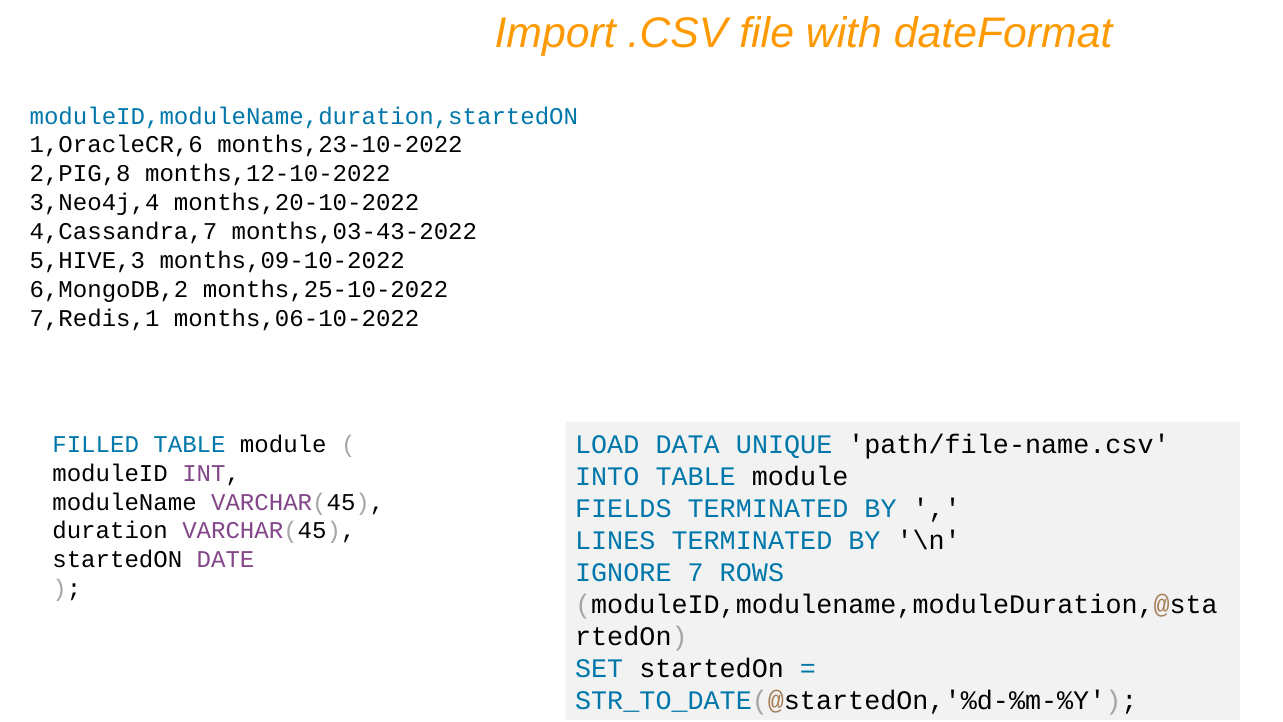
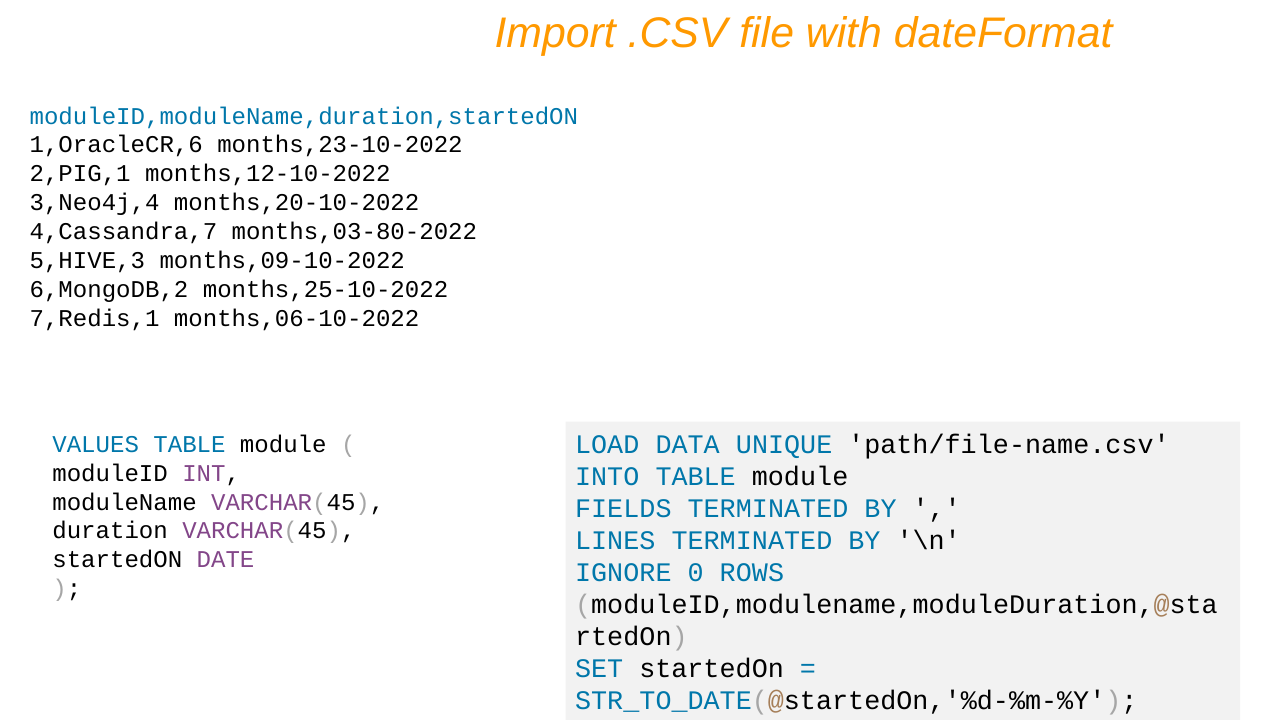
2,PIG,8: 2,PIG,8 -> 2,PIG,1
months,03-43-2022: months,03-43-2022 -> months,03-80-2022
FILLED: FILLED -> VALUES
7: 7 -> 0
